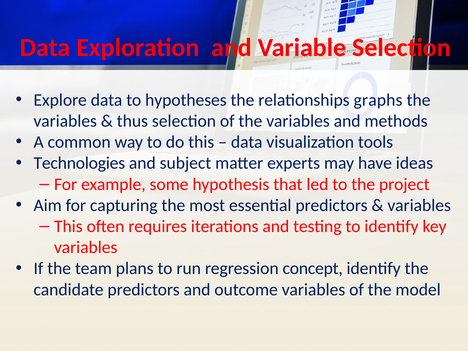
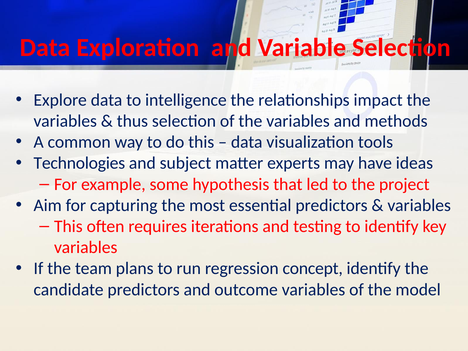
hypotheses: hypotheses -> intelligence
graphs: graphs -> impact
